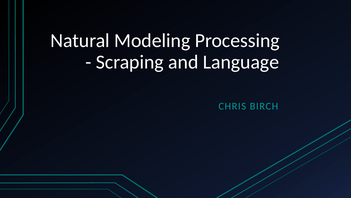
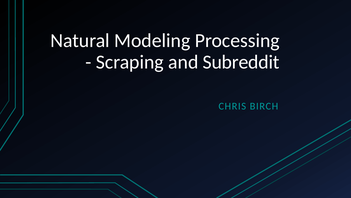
Language: Language -> Subreddit
